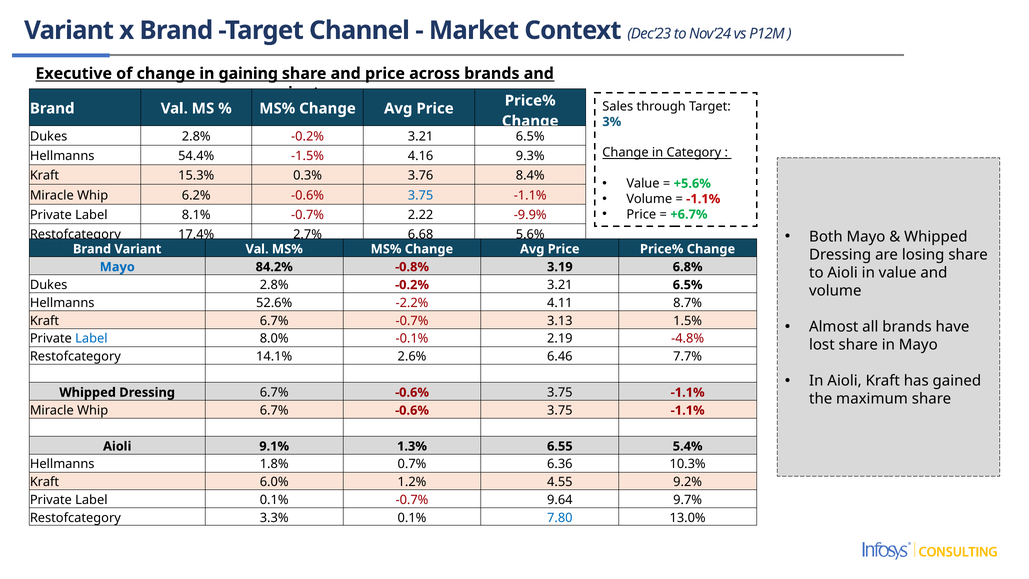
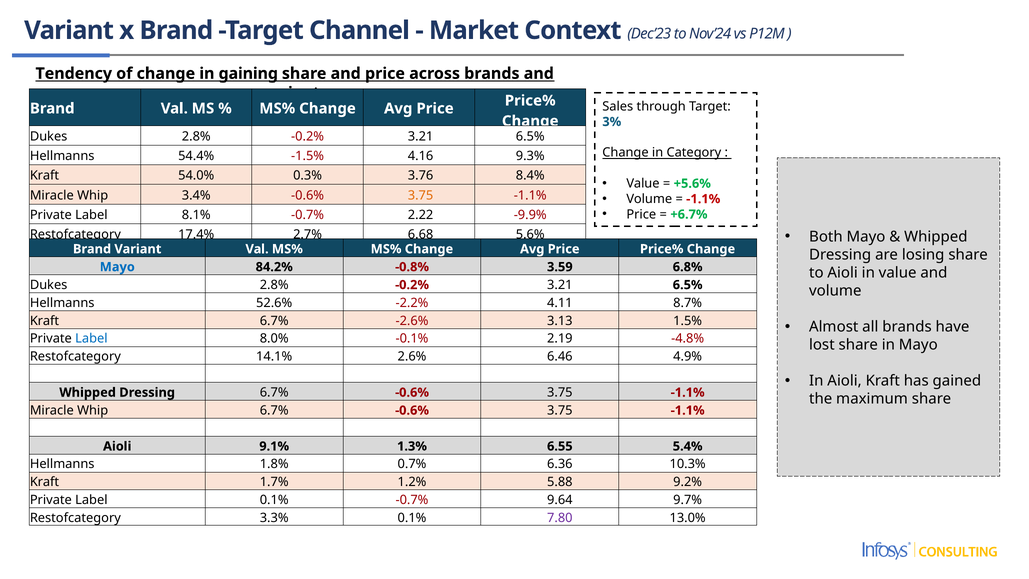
Executive: Executive -> Tendency
15.3%: 15.3% -> 54.0%
6.2%: 6.2% -> 3.4%
3.75 at (421, 195) colour: blue -> orange
3.19: 3.19 -> 3.59
6.7% -0.7%: -0.7% -> -2.6%
7.7%: 7.7% -> 4.9%
6.0%: 6.0% -> 1.7%
4.55: 4.55 -> 5.88
7.80 colour: blue -> purple
